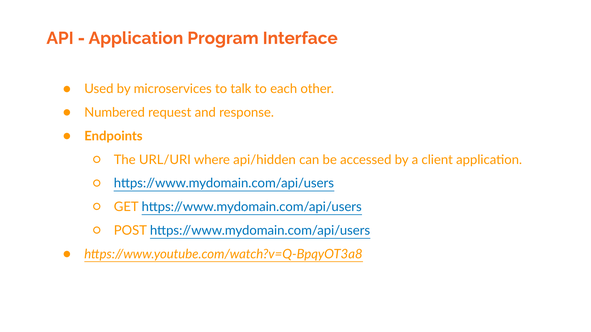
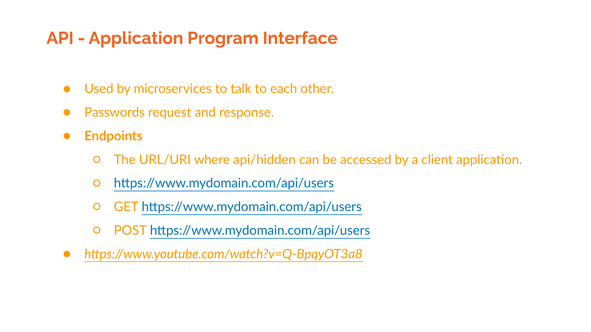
Numbered: Numbered -> Passwords
